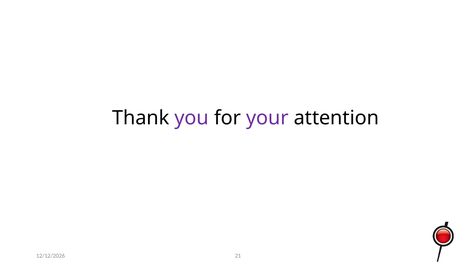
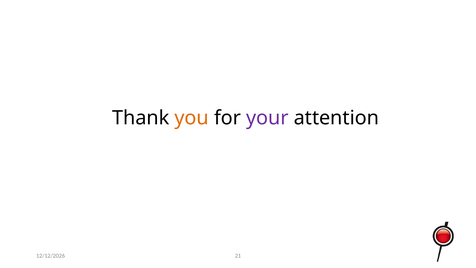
you colour: purple -> orange
